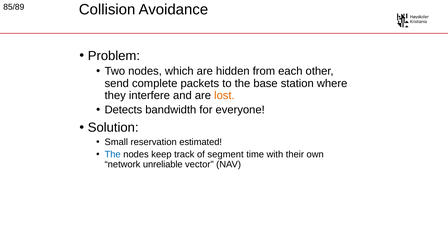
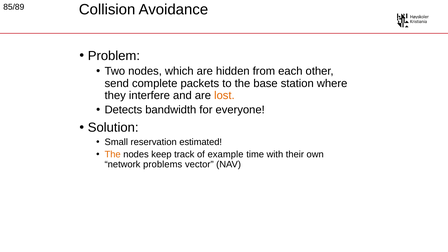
The at (113, 154) colour: blue -> orange
segment: segment -> example
unreliable: unreliable -> problems
